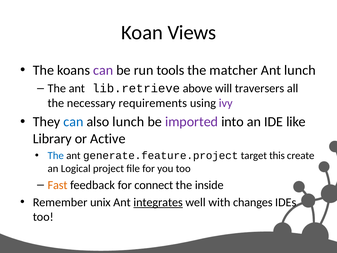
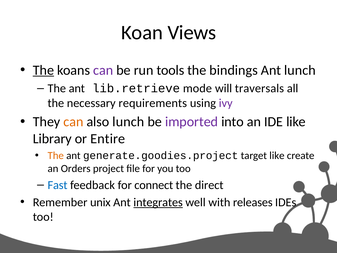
The at (43, 70) underline: none -> present
matcher: matcher -> bindings
above: above -> mode
traversers: traversers -> traversals
can at (73, 122) colour: blue -> orange
Active: Active -> Entire
The at (56, 155) colour: blue -> orange
generate.feature.project: generate.feature.project -> generate.goodies.project
target this: this -> like
Logical: Logical -> Orders
Fast colour: orange -> blue
inside: inside -> direct
changes: changes -> releases
